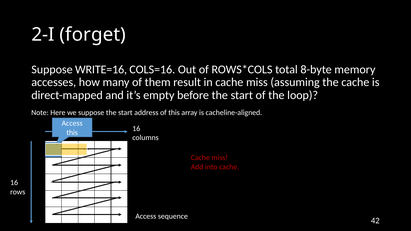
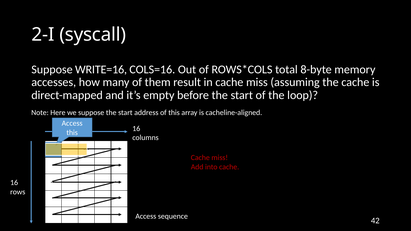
forget: forget -> syscall
